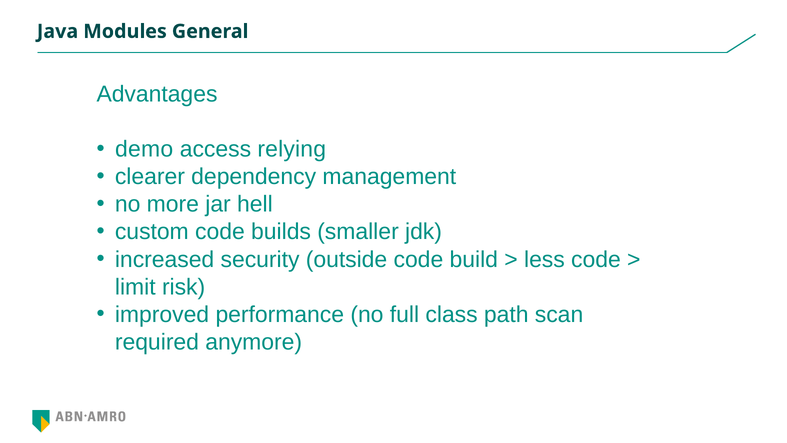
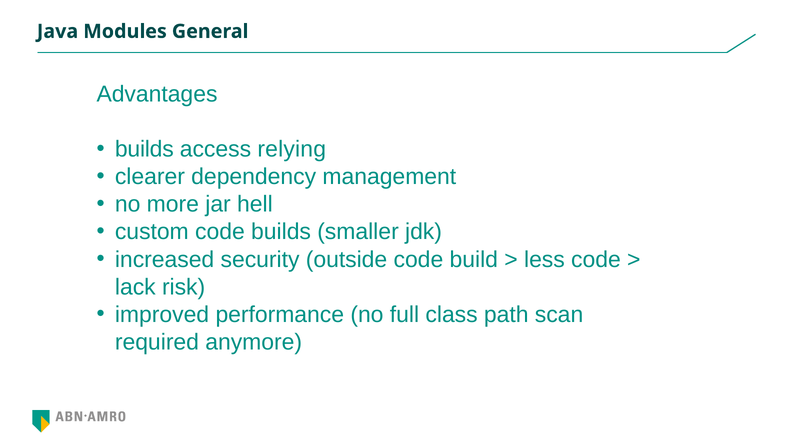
demo at (144, 149): demo -> builds
limit: limit -> lack
